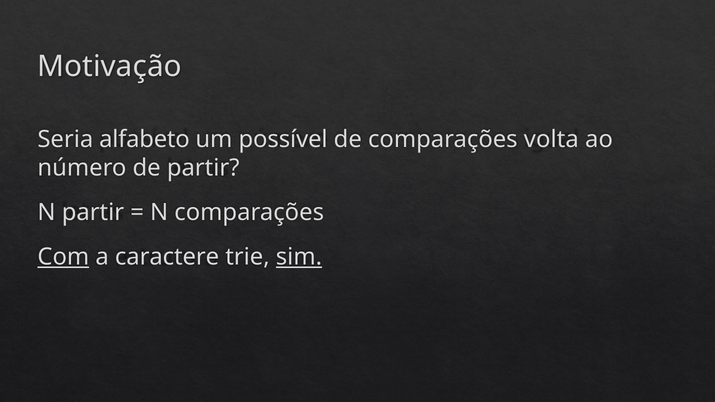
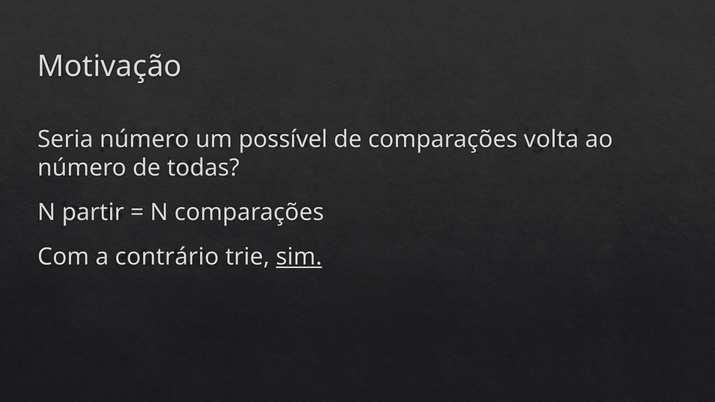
Seria alfabeto: alfabeto -> número
de partir: partir -> todas
Com underline: present -> none
caractere: caractere -> contrário
